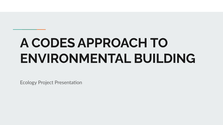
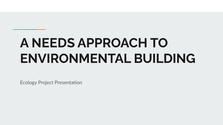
CODES: CODES -> NEEDS
